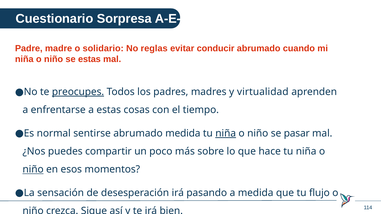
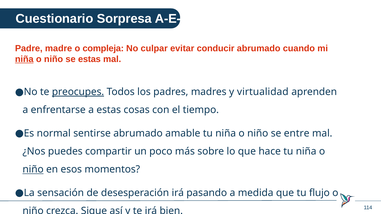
solidario: solidario -> compleja
reglas: reglas -> culpar
niña at (24, 59) underline: none -> present
abrumado medida: medida -> amable
niña at (226, 133) underline: present -> none
pasar: pasar -> entre
